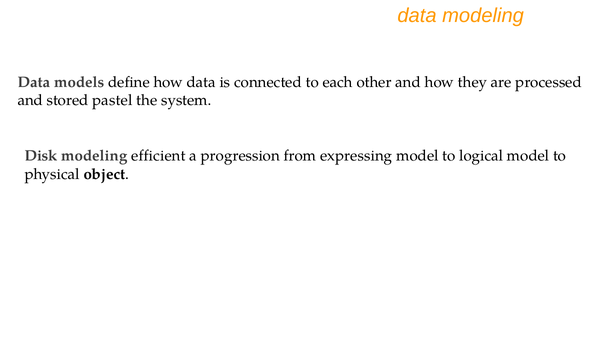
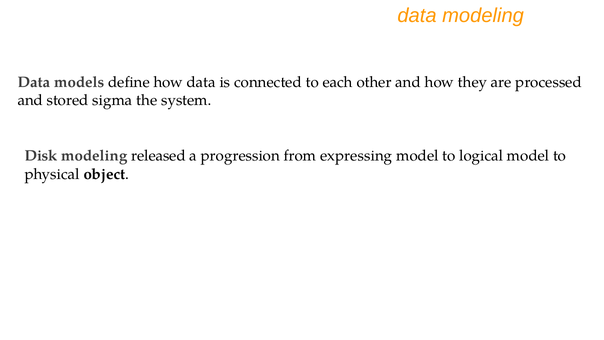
pastel: pastel -> sigma
efficient: efficient -> released
